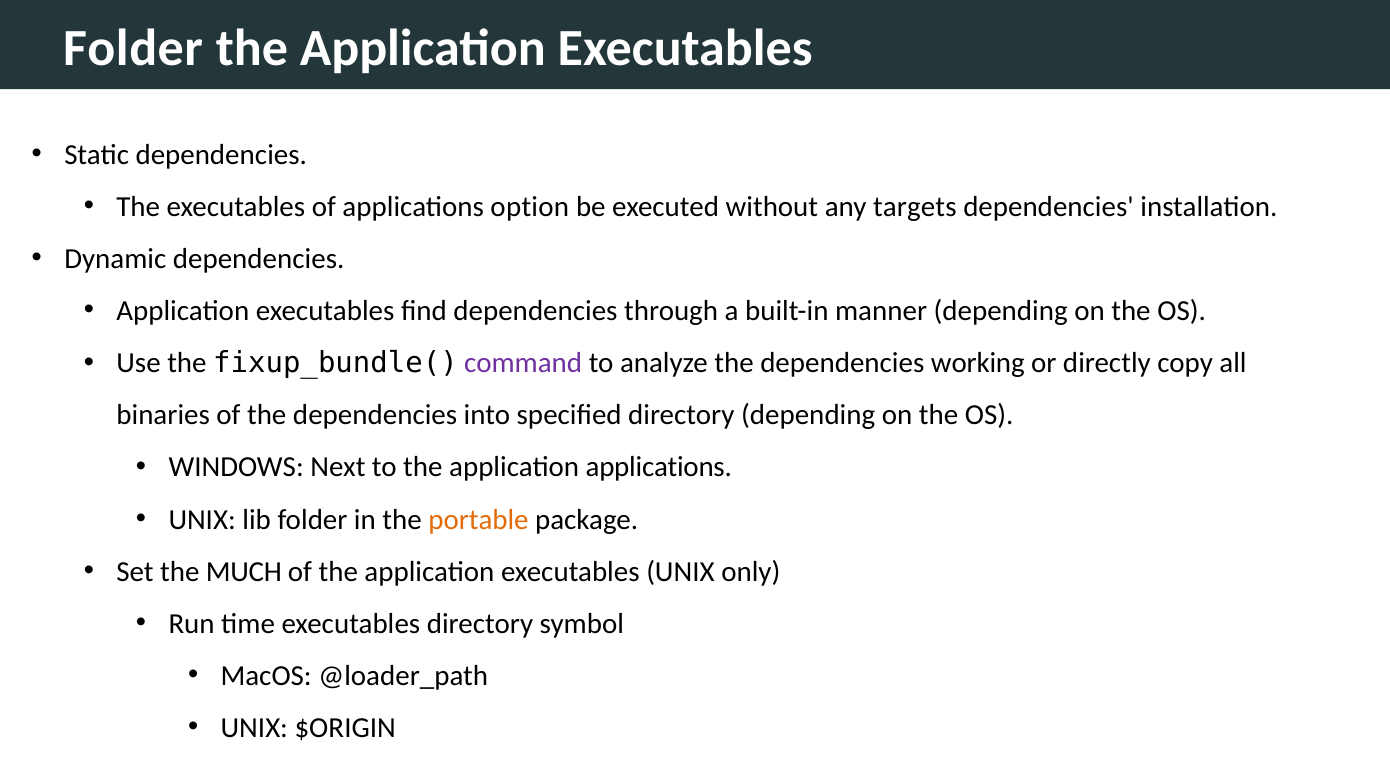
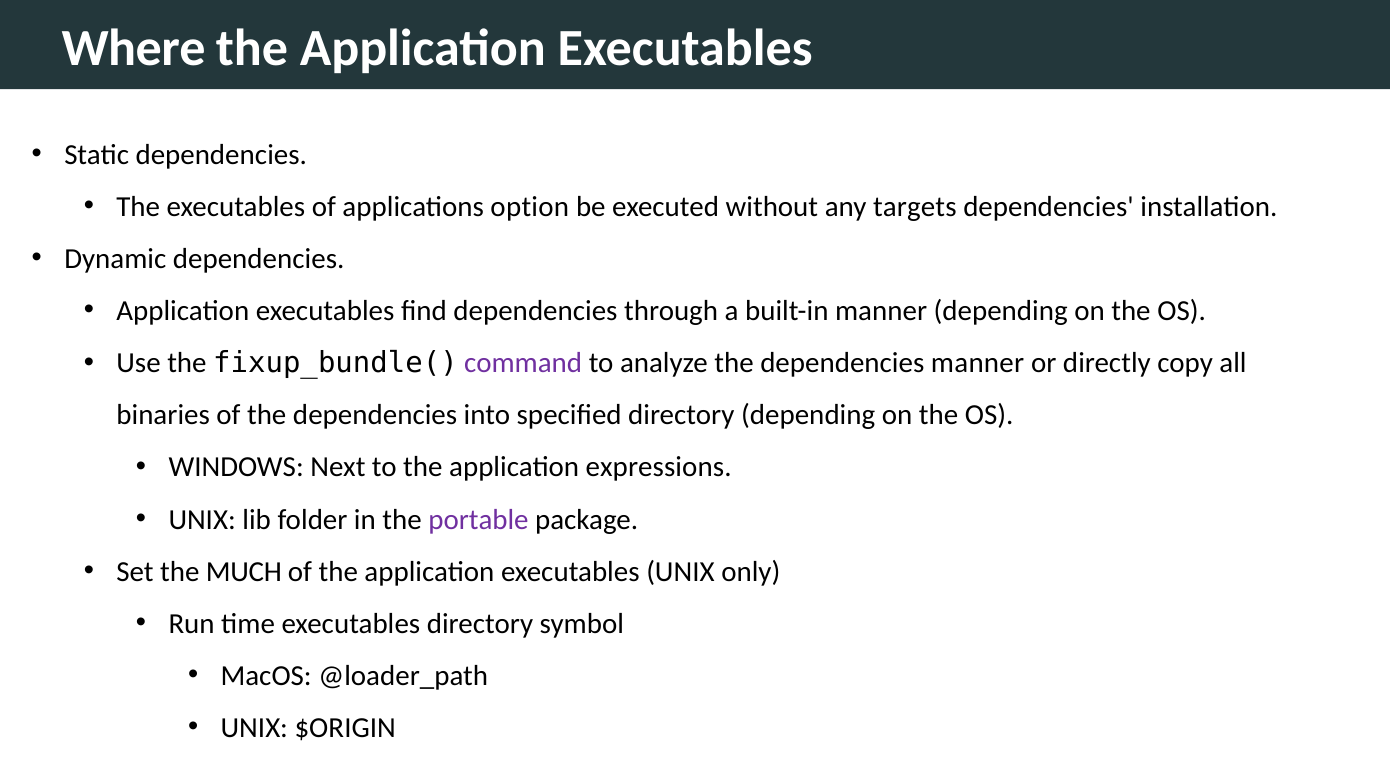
Folder at (133, 48): Folder -> Where
dependencies working: working -> manner
application applications: applications -> expressions
portable colour: orange -> purple
